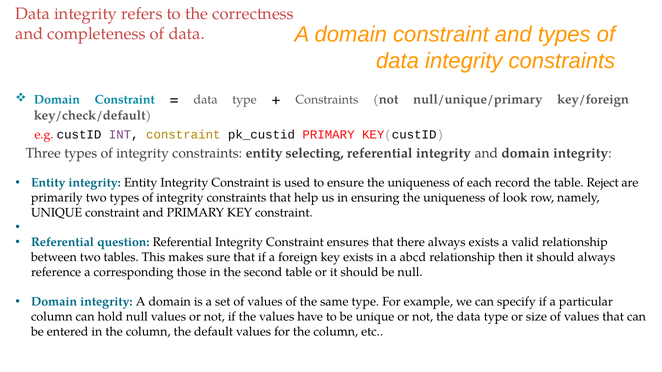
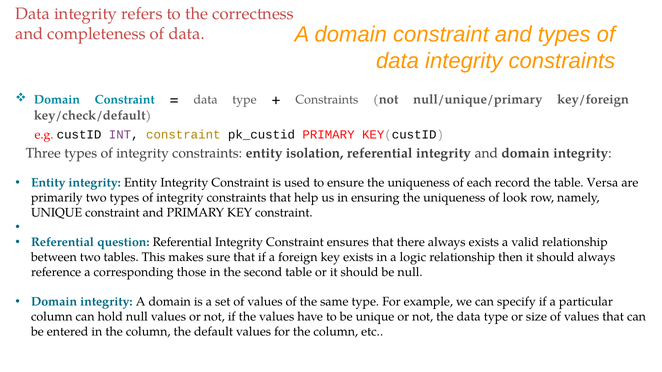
selecting: selecting -> isolation
Reject: Reject -> Versa
abcd: abcd -> logic
